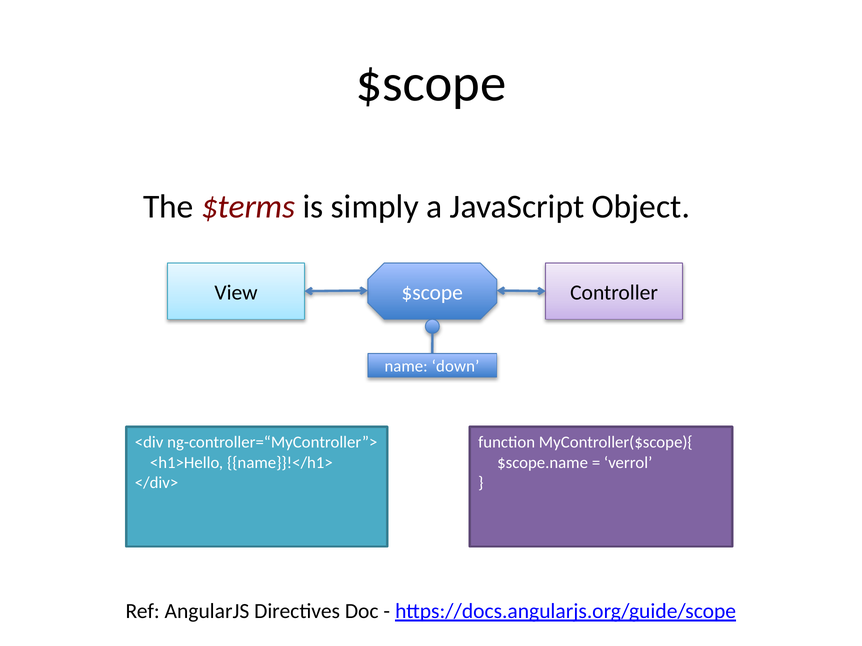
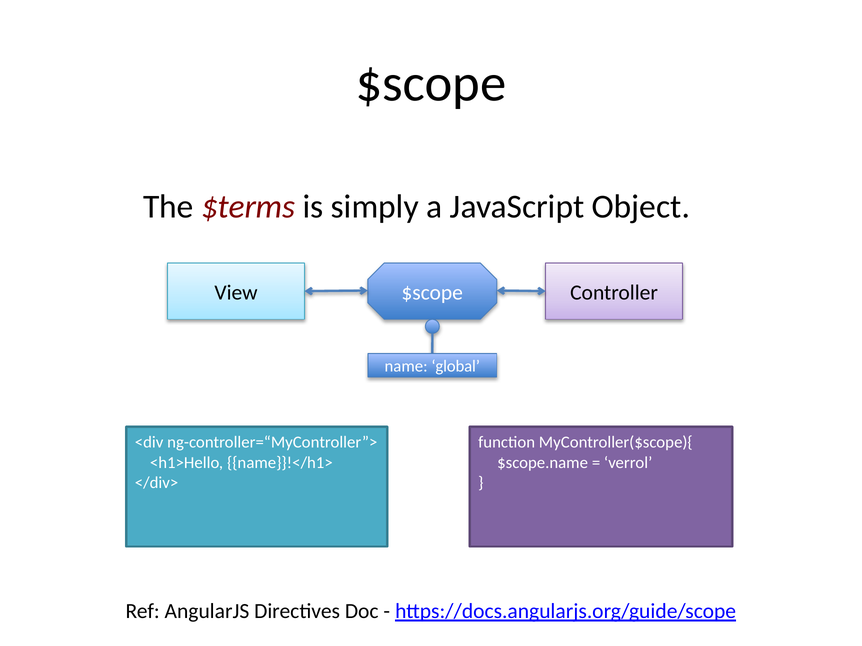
down: down -> global
